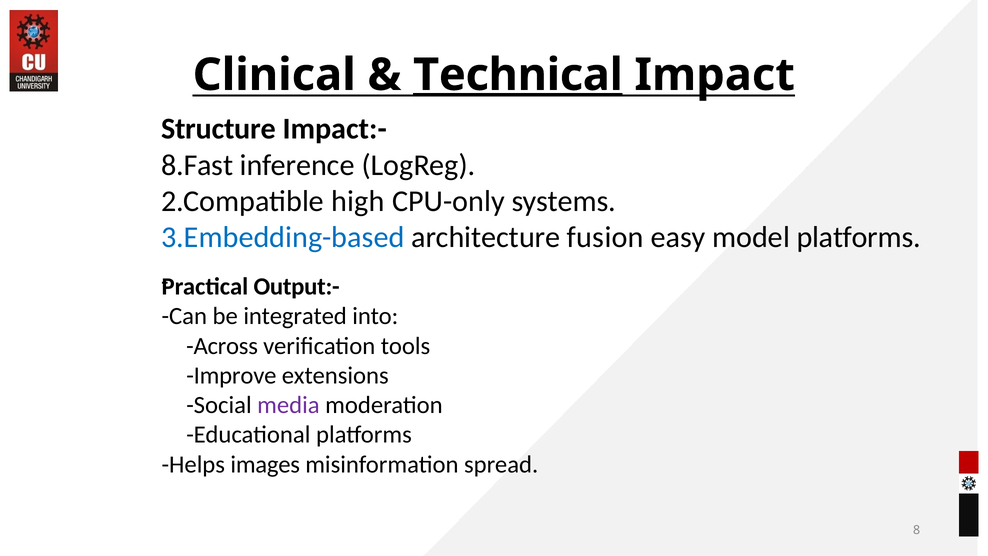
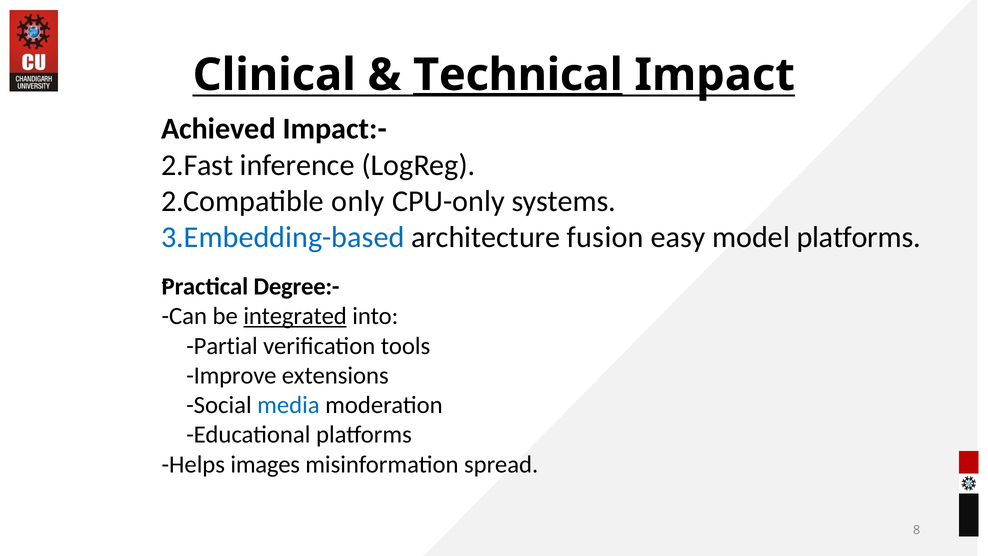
Structure: Structure -> Achieved
8.Fast: 8.Fast -> 2.Fast
high: high -> only
Output:-: Output:- -> Degree:-
integrated underline: none -> present
Across: Across -> Partial
media colour: purple -> blue
